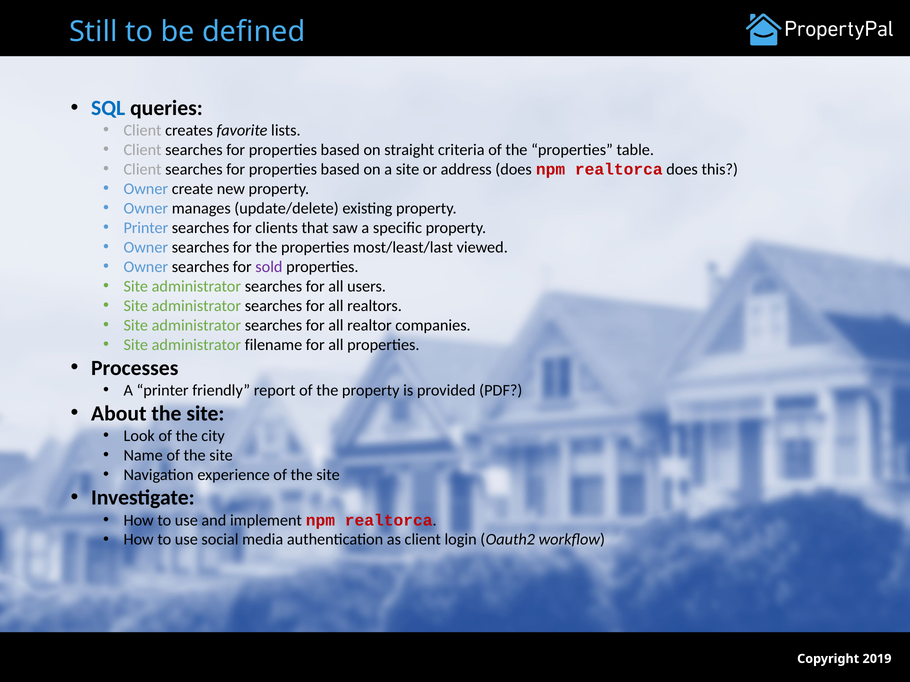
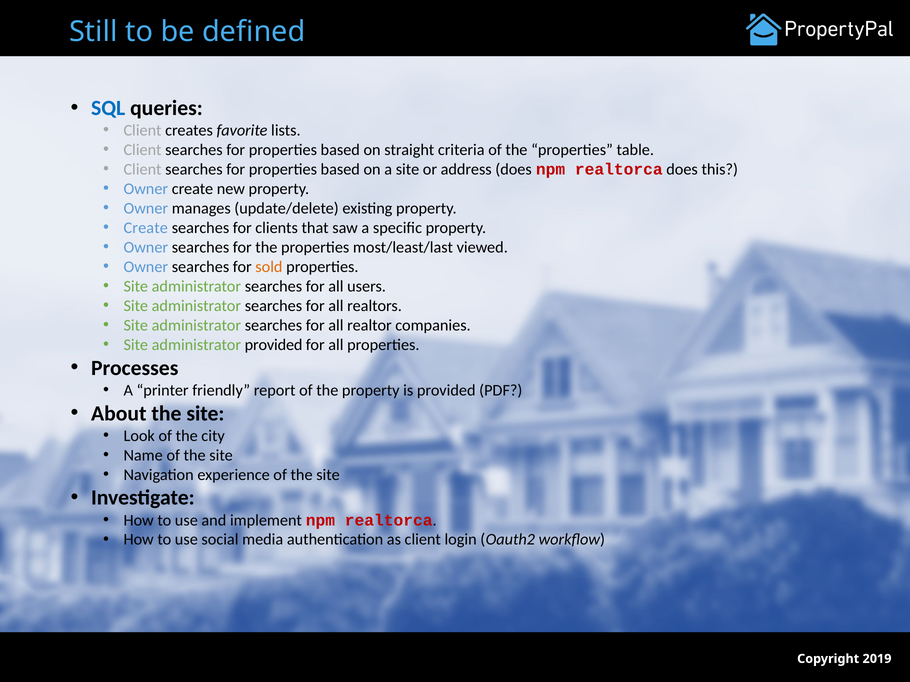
Printer at (146, 228): Printer -> Create
sold colour: purple -> orange
administrator filename: filename -> provided
